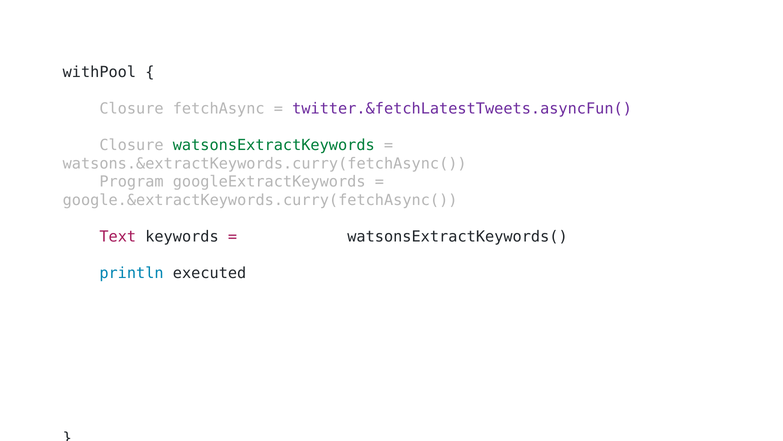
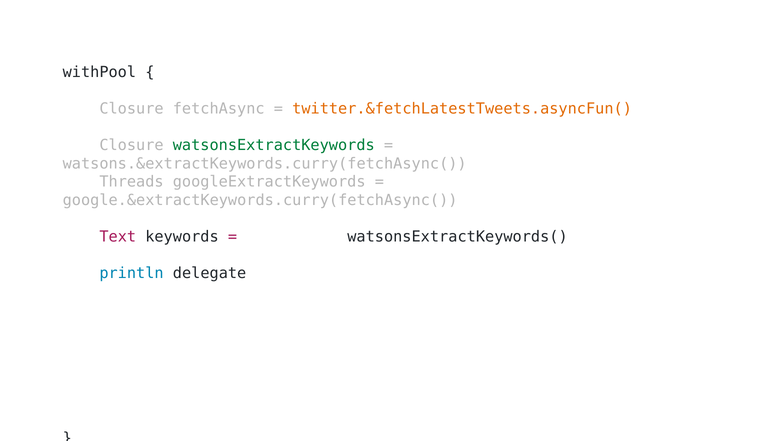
twitter.&fetchLatestTweets.asyncFun( colour: purple -> orange
Program: Program -> Threads
executed: executed -> delegate
